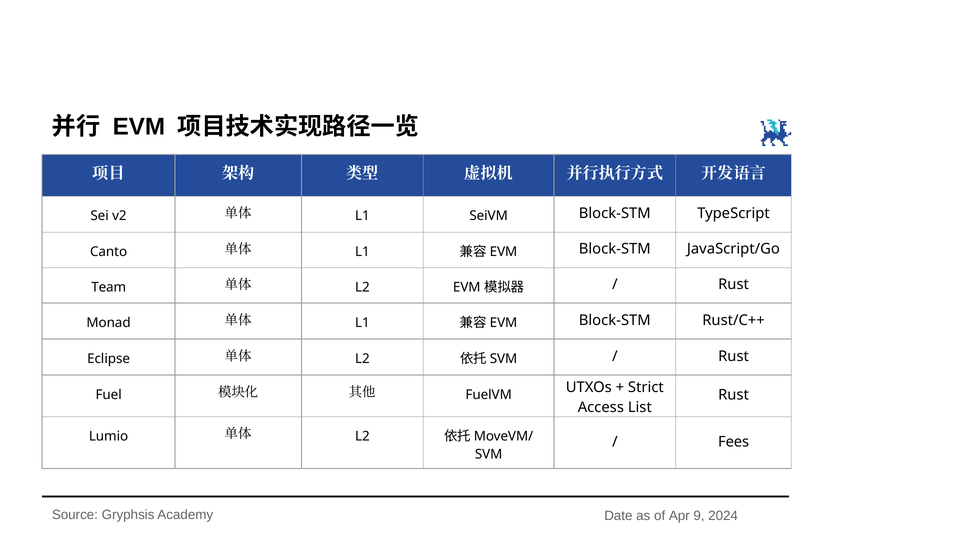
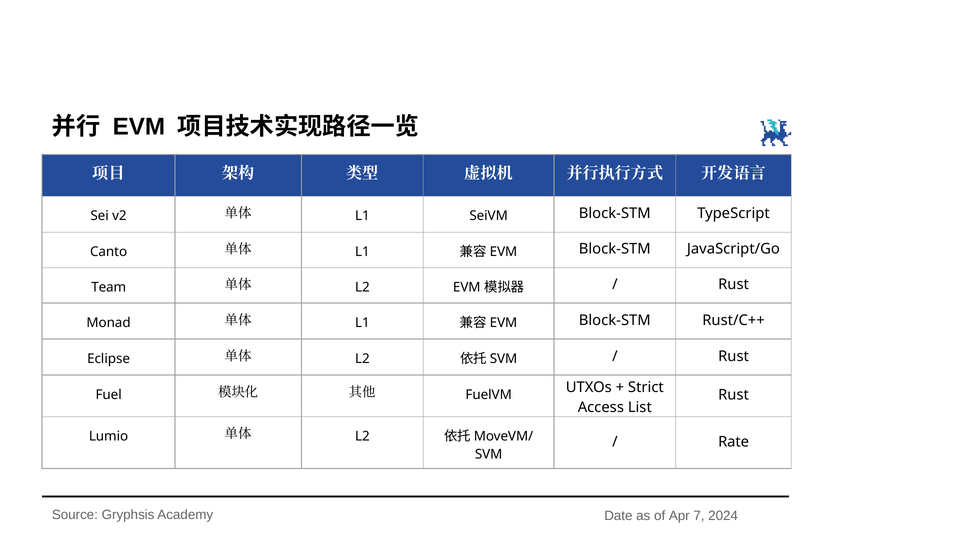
Fees: Fees -> Rate
9: 9 -> 7
